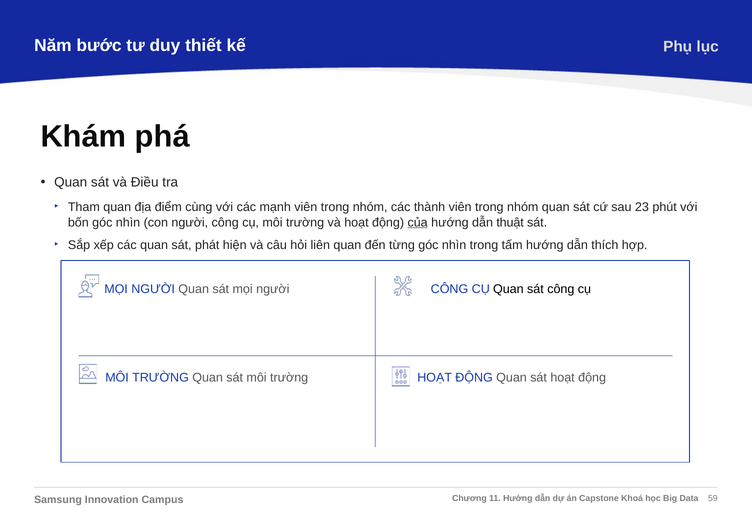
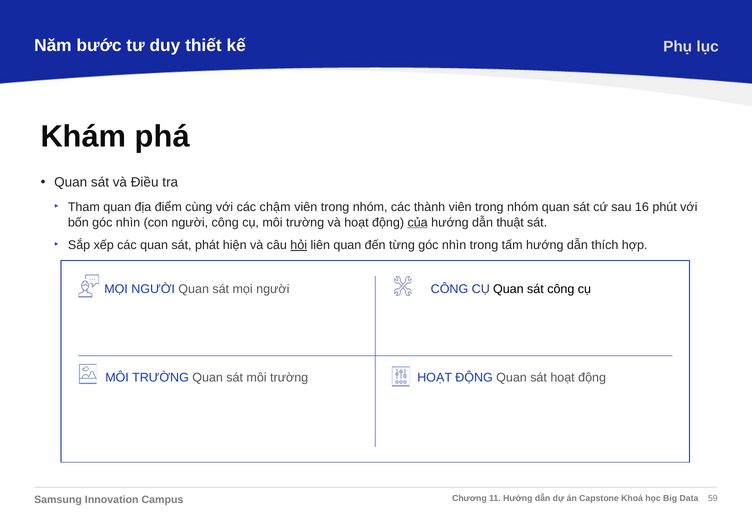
mạnh: mạnh -> chậm
23: 23 -> 16
hỏi underline: none -> present
